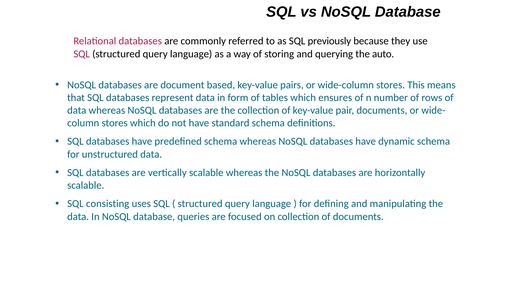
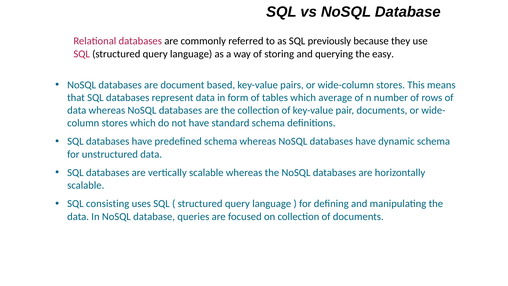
auto: auto -> easy
ensures: ensures -> average
